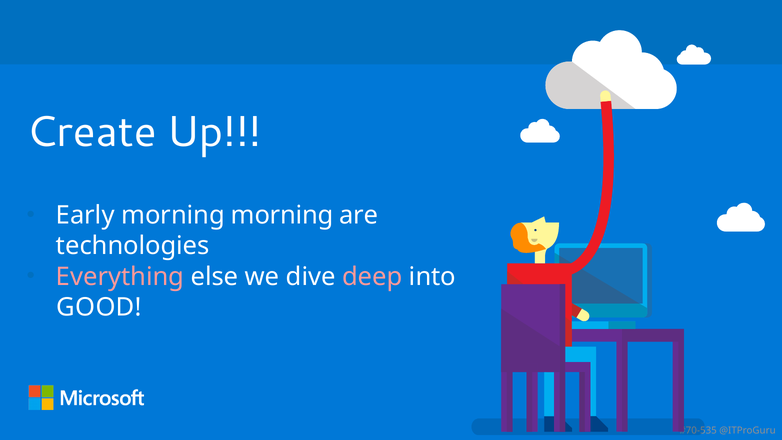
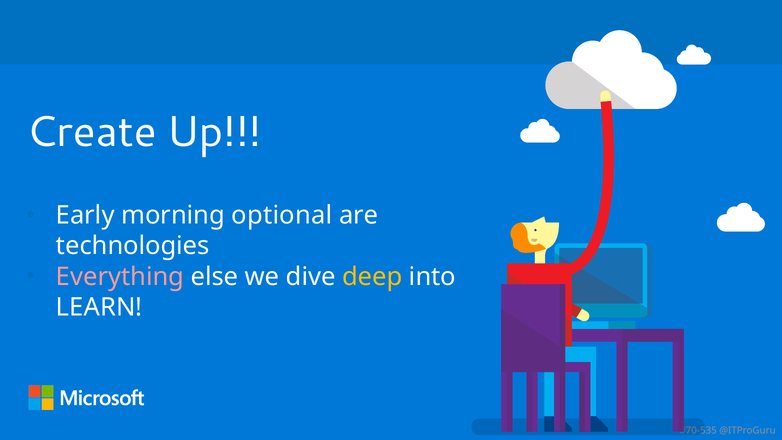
morning morning: morning -> optional
deep colour: pink -> yellow
GOOD: GOOD -> LEARN
